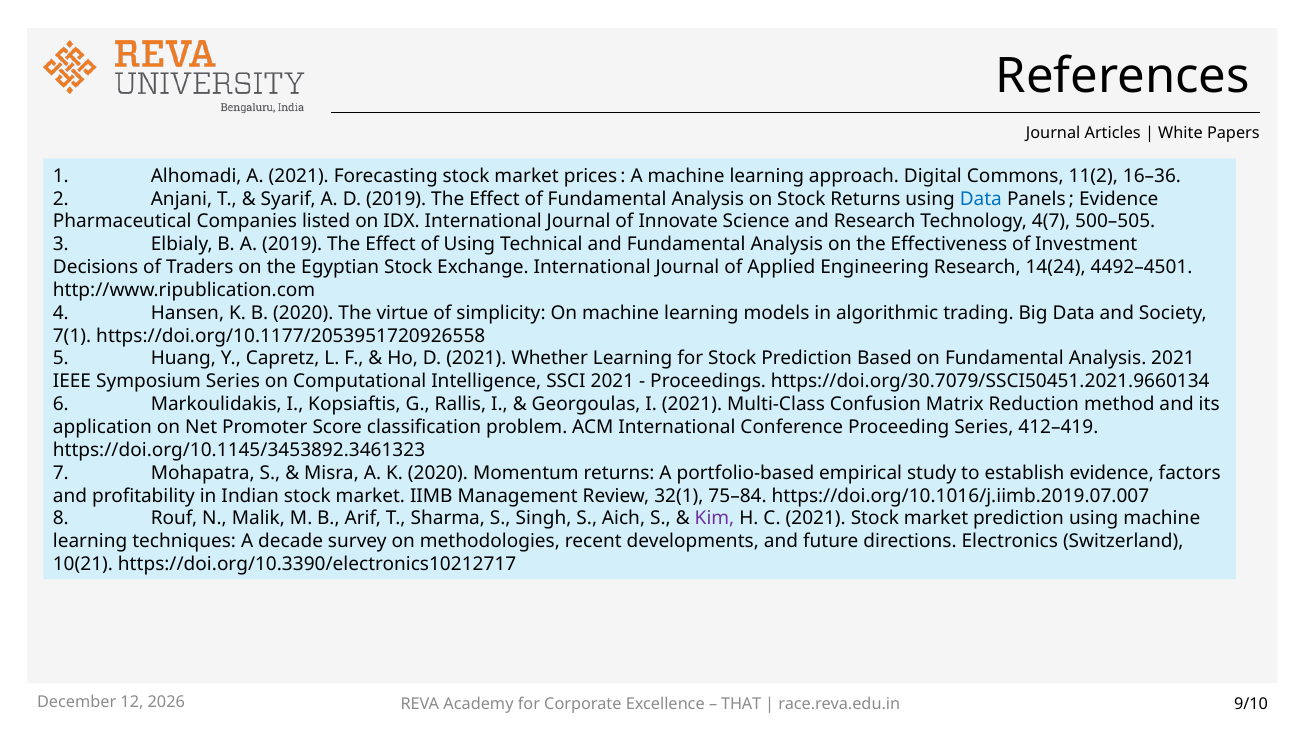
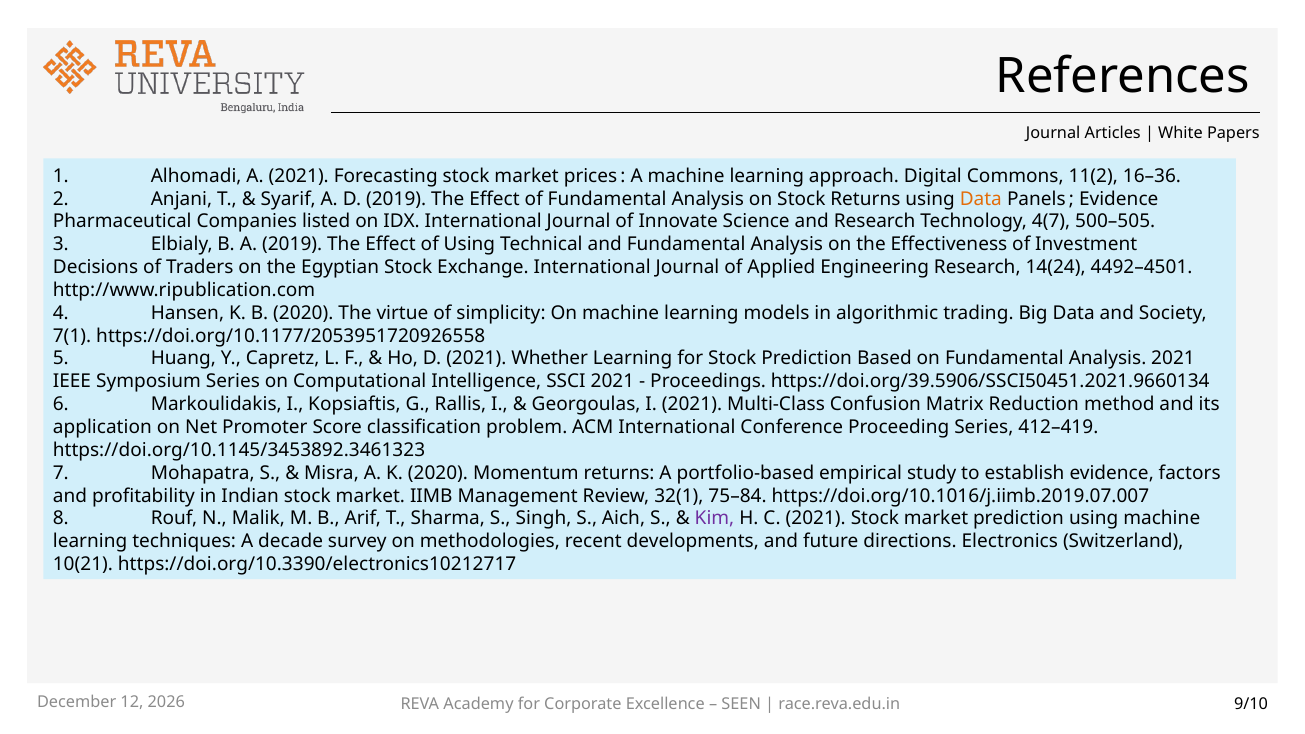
Data at (981, 199) colour: blue -> orange
https://doi.org/30.7079/SSCI50451.2021.9660134: https://doi.org/30.7079/SSCI50451.2021.9660134 -> https://doi.org/39.5906/SSCI50451.2021.9660134
THAT: THAT -> SEEN
